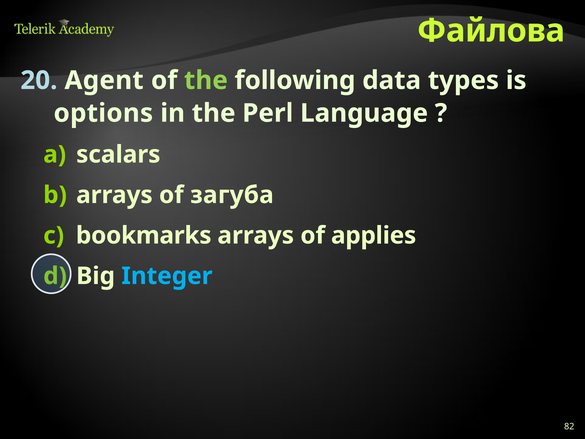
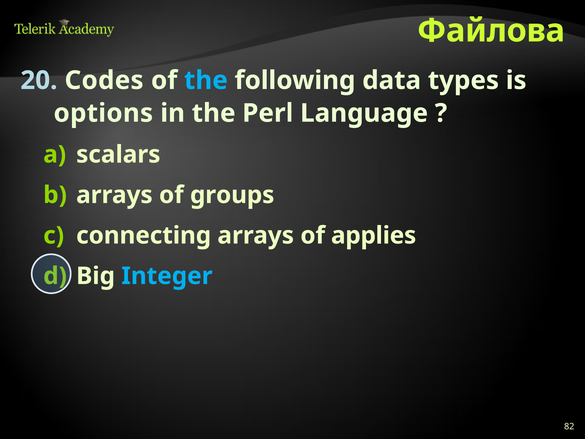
Agent: Agent -> Codes
the at (206, 80) colour: light green -> light blue
загуба: загуба -> groups
bookmarks: bookmarks -> connecting
